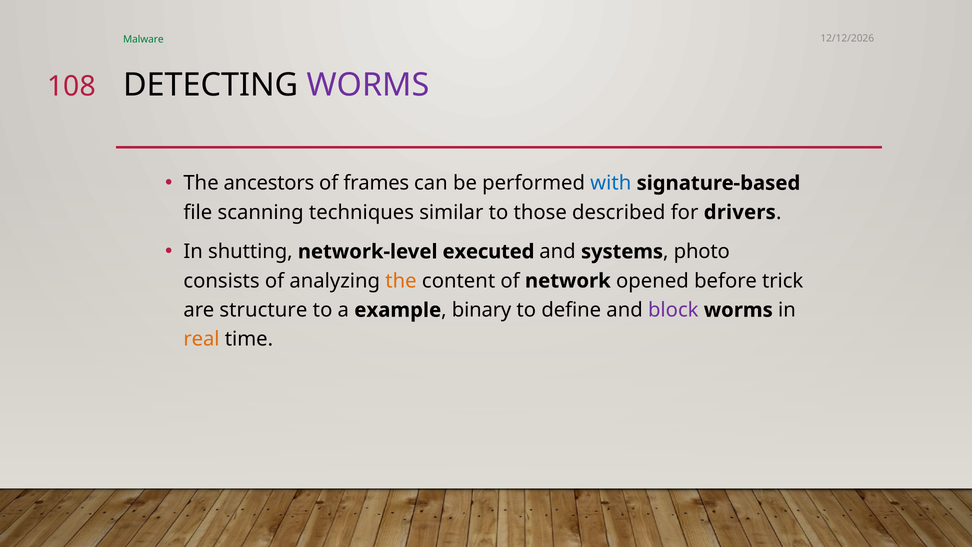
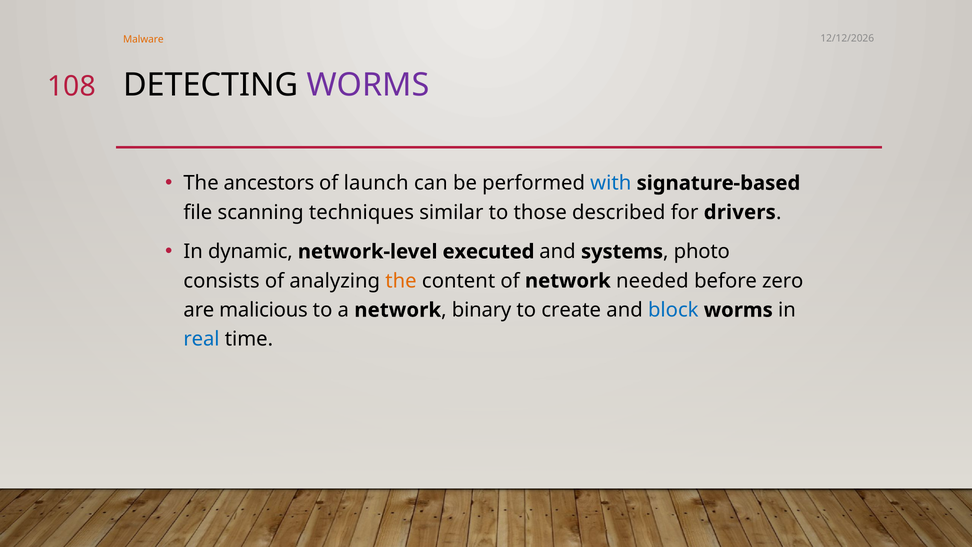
Malware colour: green -> orange
frames: frames -> launch
shutting: shutting -> dynamic
opened: opened -> needed
trick: trick -> zero
structure: structure -> malicious
a example: example -> network
define: define -> create
block colour: purple -> blue
real colour: orange -> blue
